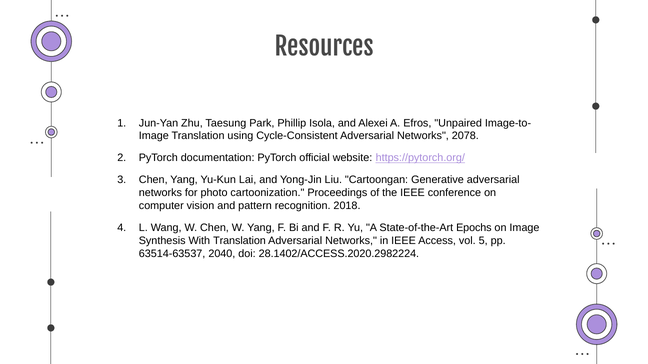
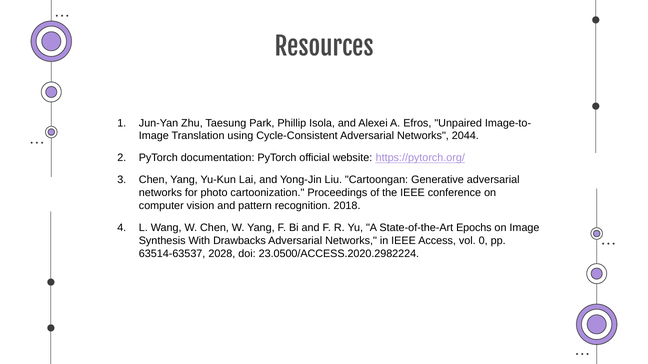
2078: 2078 -> 2044
With Translation: Translation -> Drawbacks
5: 5 -> 0
2040: 2040 -> 2028
28.1402/ACCESS.2020.2982224: 28.1402/ACCESS.2020.2982224 -> 23.0500/ACCESS.2020.2982224
